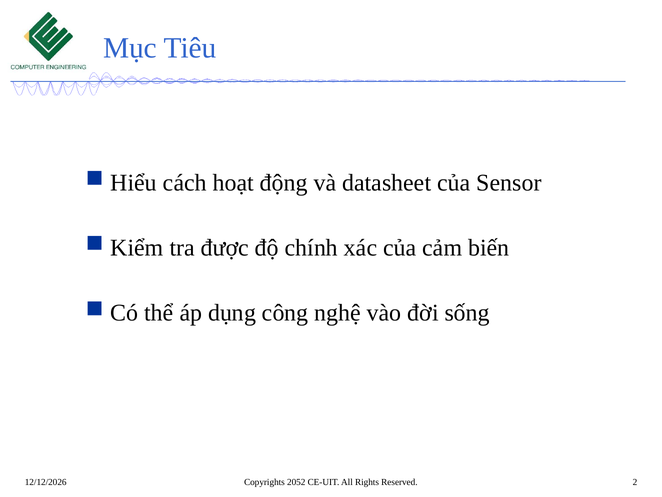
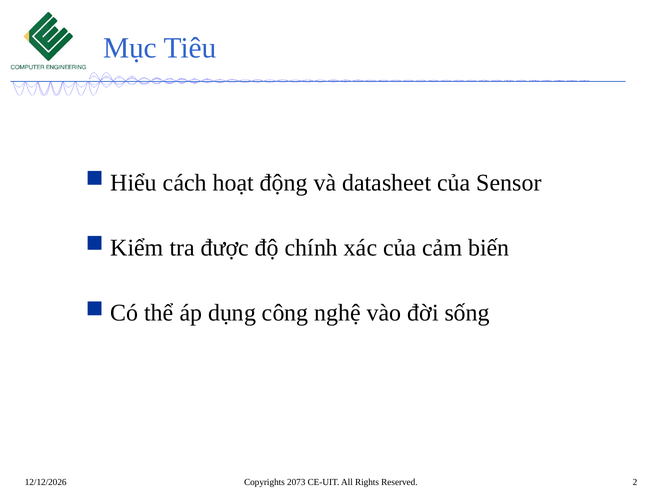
2052: 2052 -> 2073
